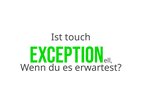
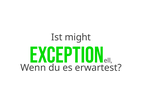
touch: touch -> might
